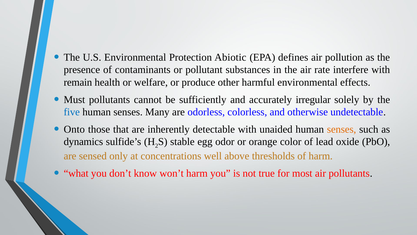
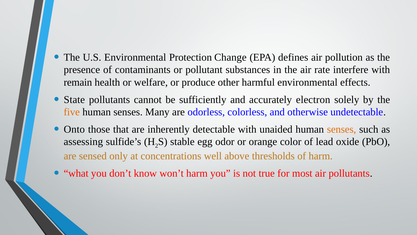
Abiotic: Abiotic -> Change
Must: Must -> State
irregular: irregular -> electron
five colour: blue -> orange
dynamics: dynamics -> assessing
